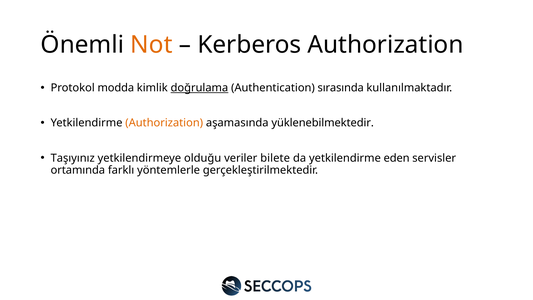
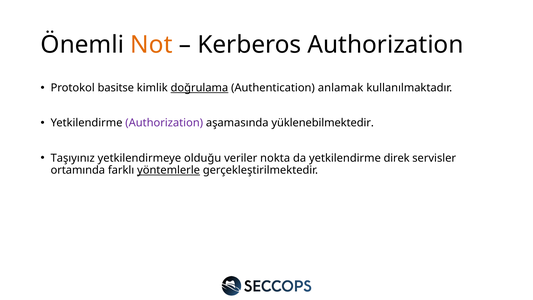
modda: modda -> basitse
sırasında: sırasında -> anlamak
Authorization at (164, 123) colour: orange -> purple
bilete: bilete -> nokta
eden: eden -> direk
yöntemlerle underline: none -> present
